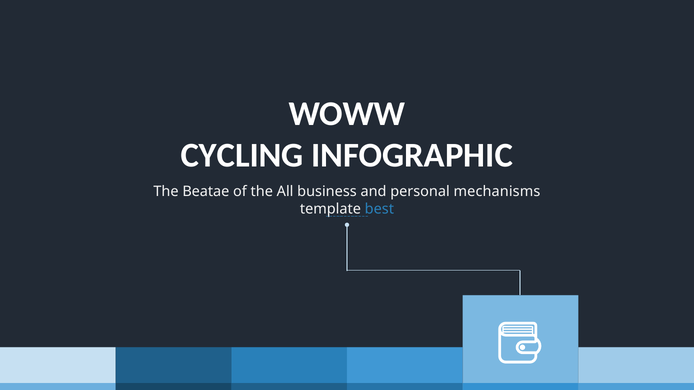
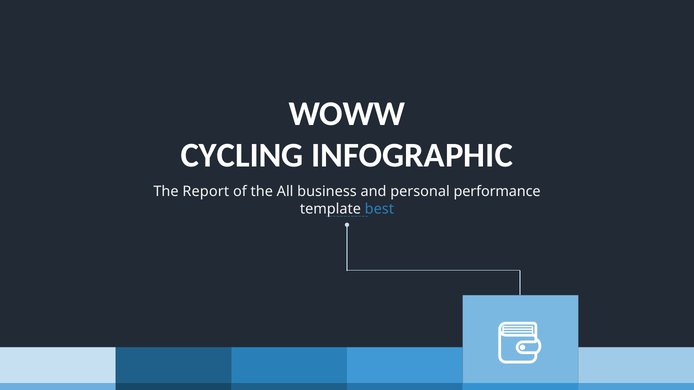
Beatae: Beatae -> Report
mechanisms: mechanisms -> performance
